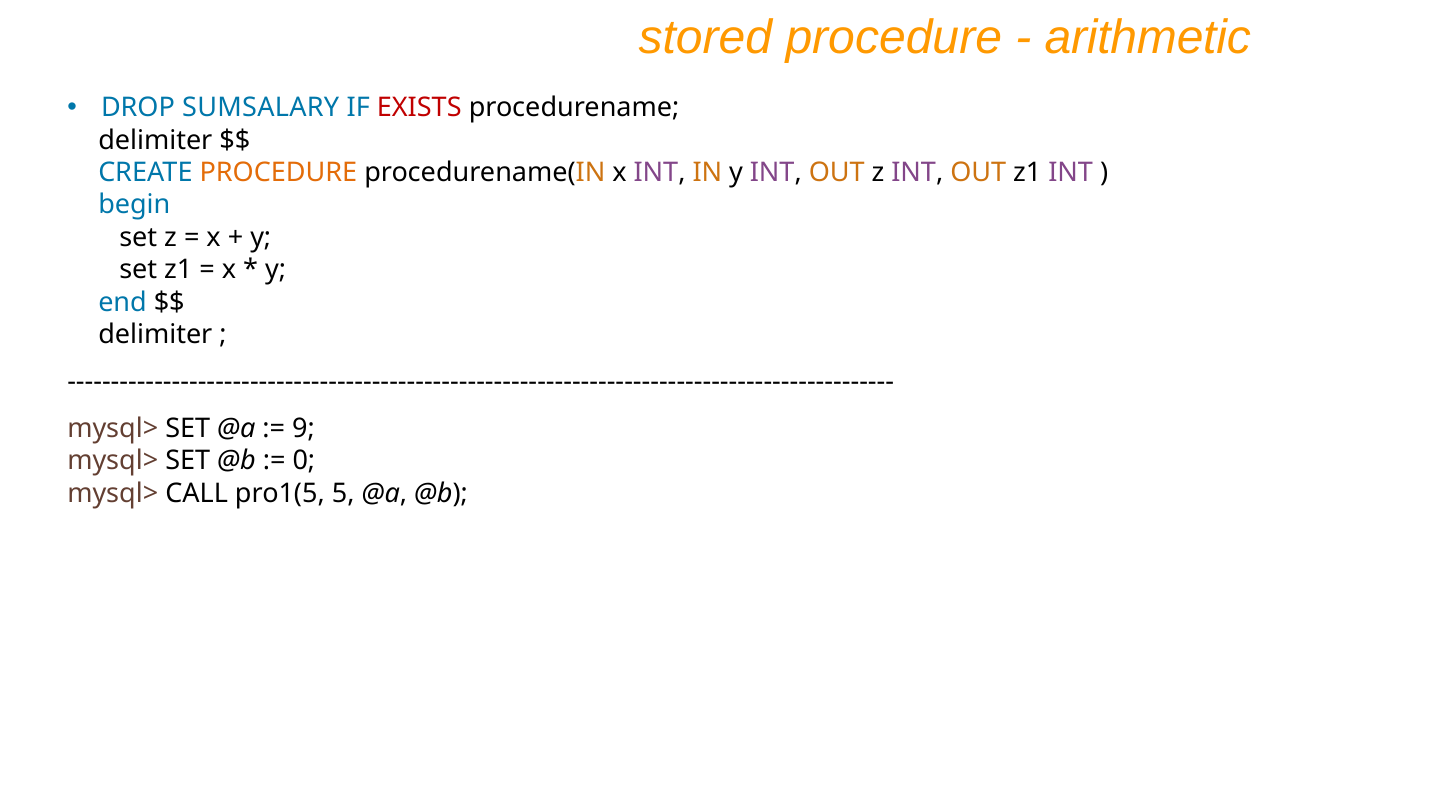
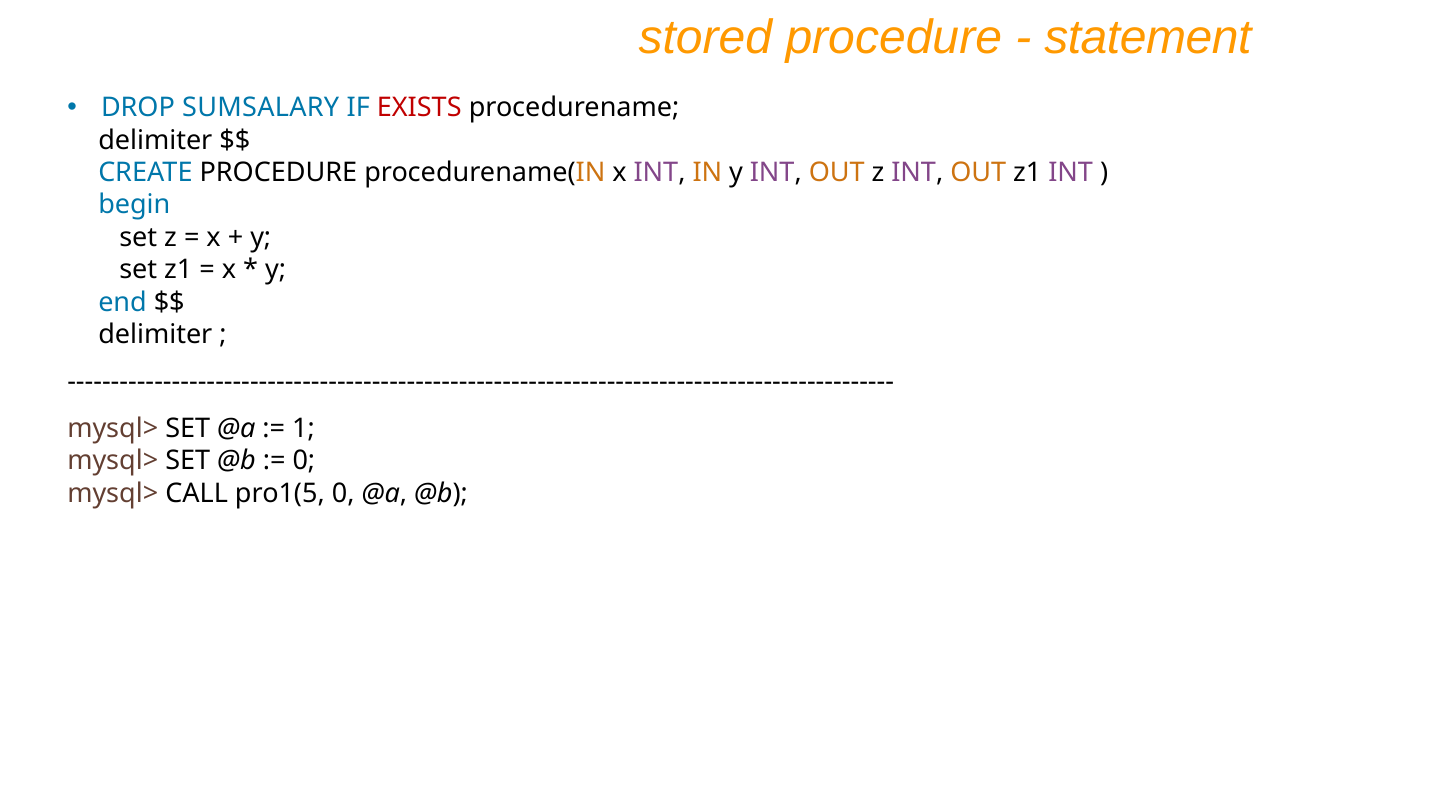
arithmetic: arithmetic -> statement
PROCEDURE at (278, 173) colour: orange -> black
9: 9 -> 1
pro1(5 5: 5 -> 0
